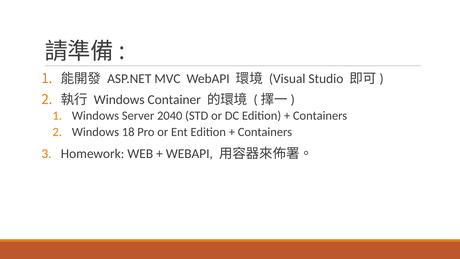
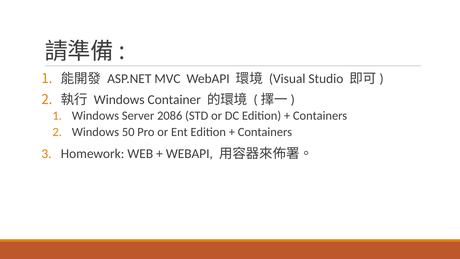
2040: 2040 -> 2086
18: 18 -> 50
